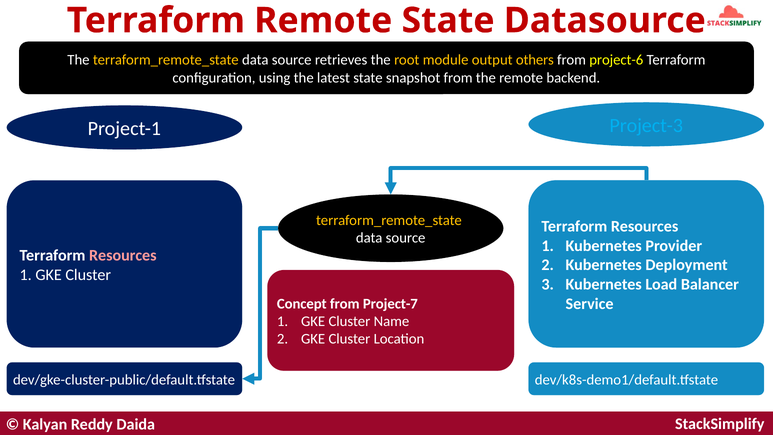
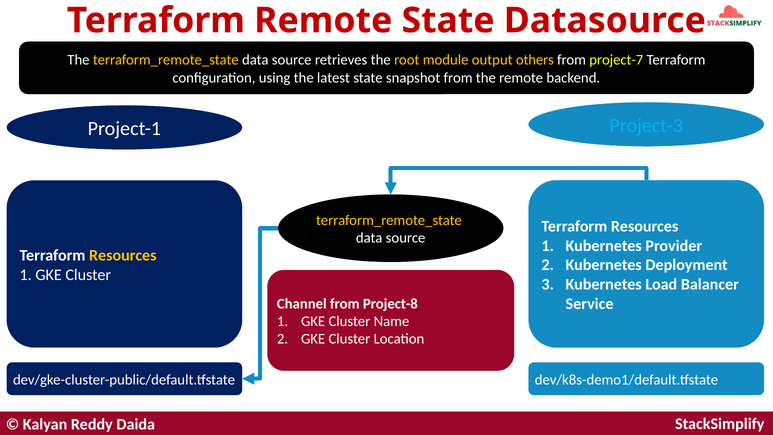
project-6: project-6 -> project-7
Resources at (123, 255) colour: pink -> yellow
Concept: Concept -> Channel
Project-7: Project-7 -> Project-8
